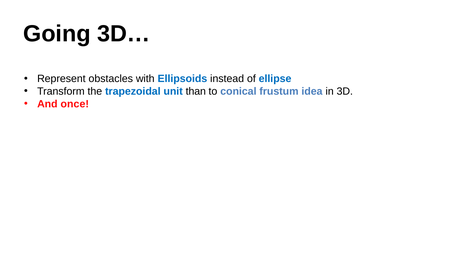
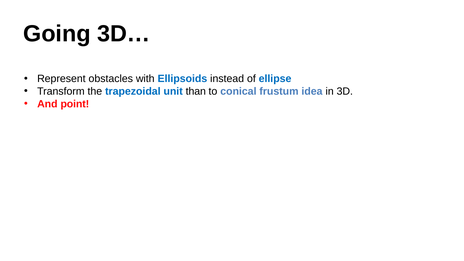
once: once -> point
